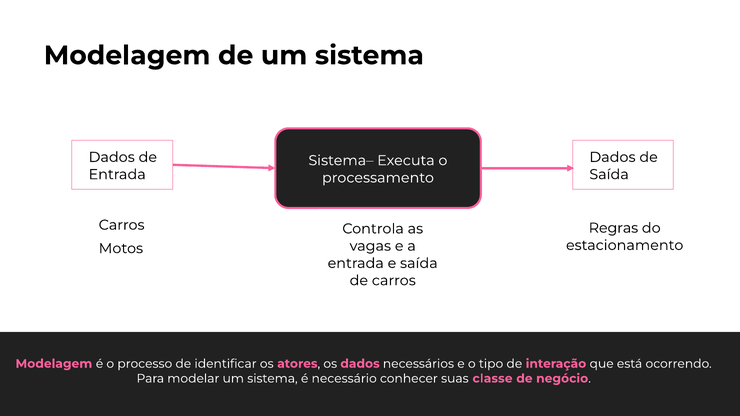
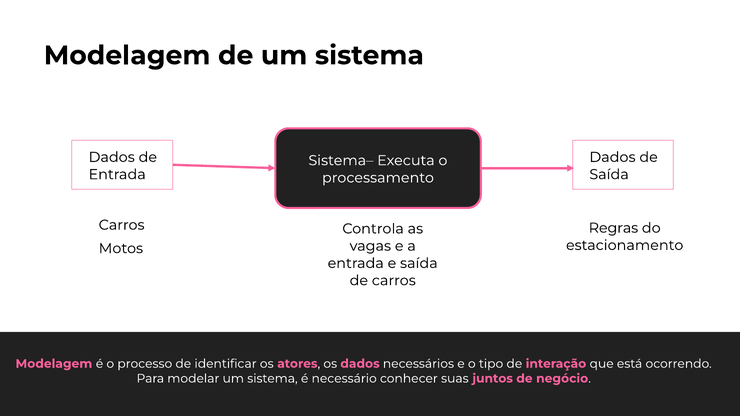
classe: classe -> juntos
